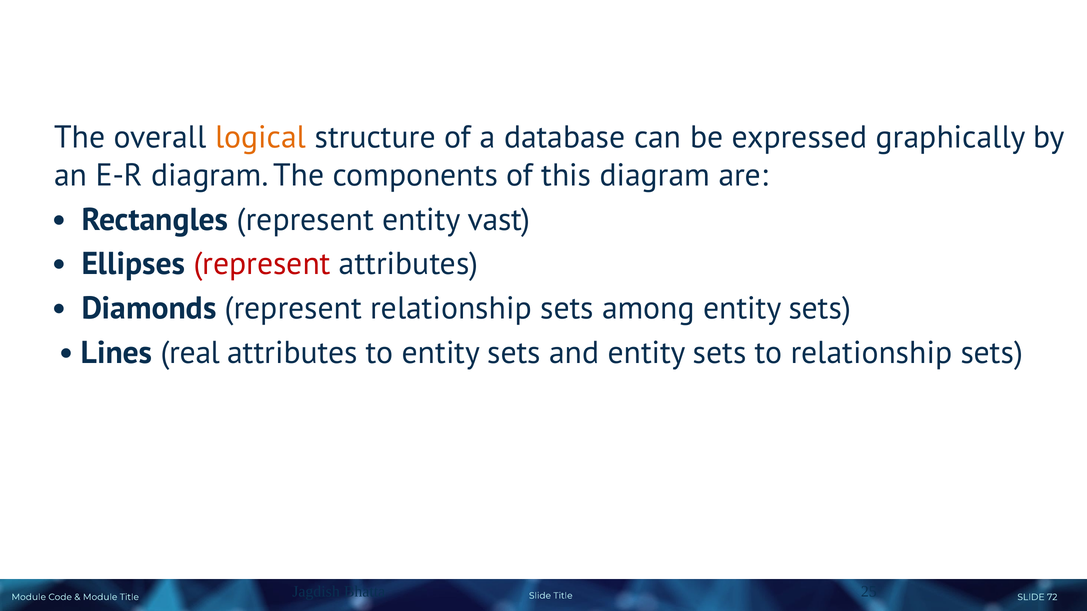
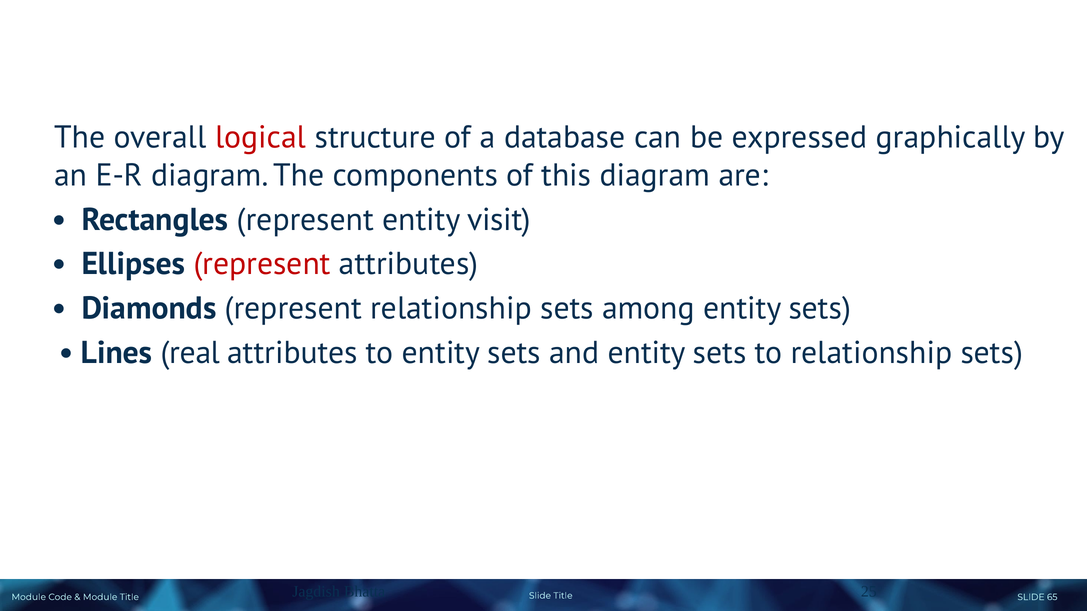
logical colour: orange -> red
vast: vast -> visit
72: 72 -> 65
